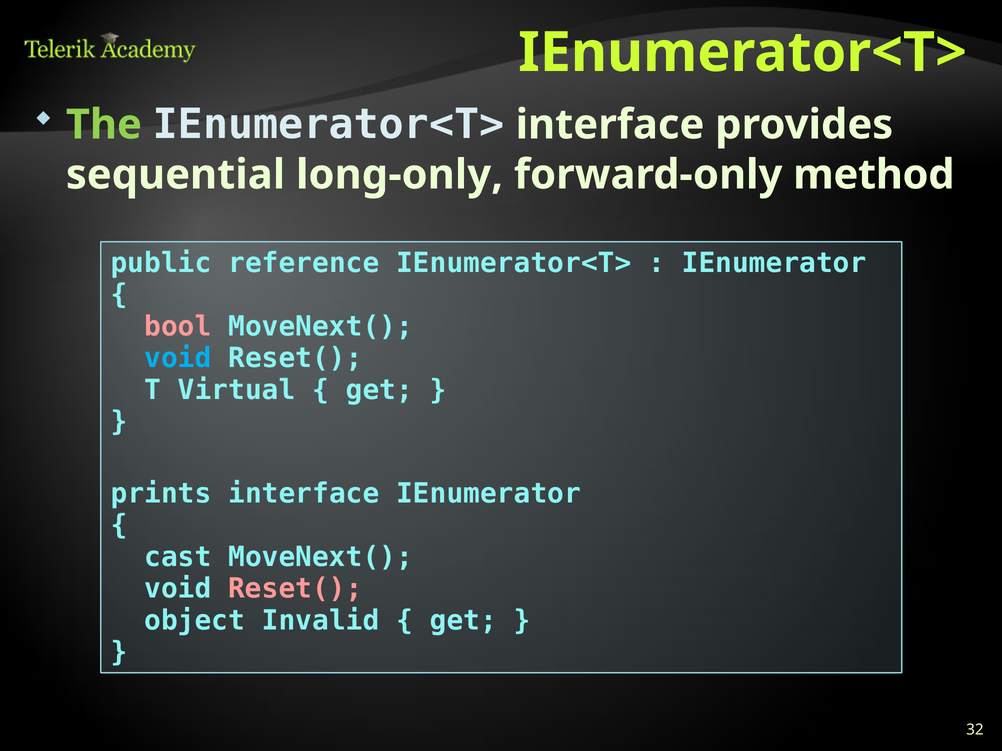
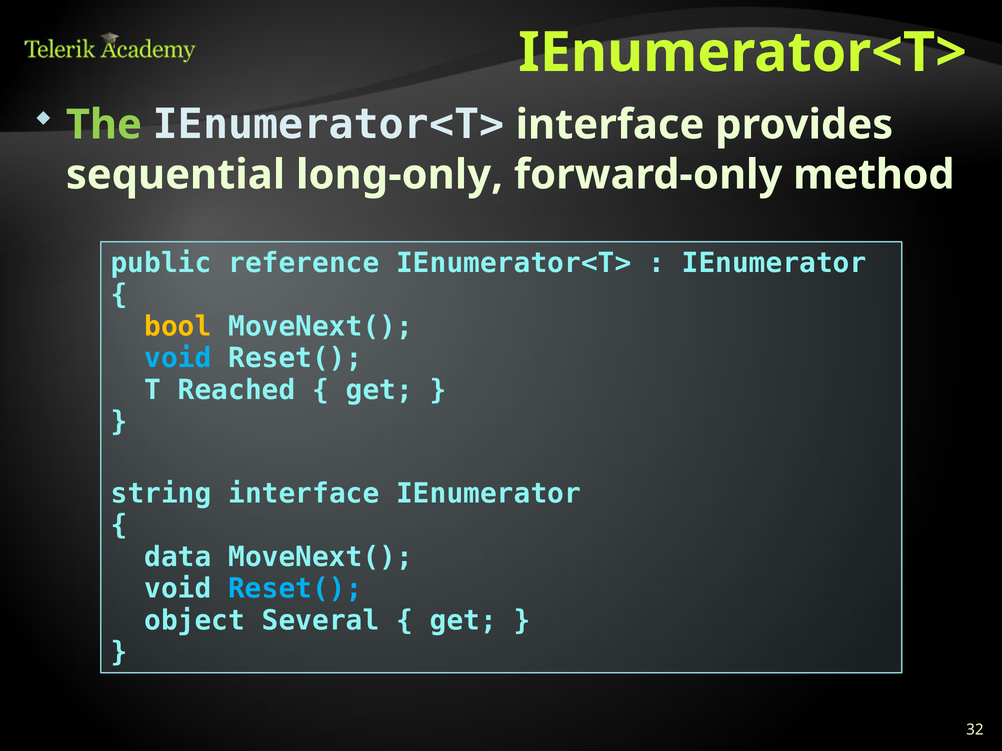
bool colour: pink -> yellow
Virtual: Virtual -> Reached
prints: prints -> string
cast: cast -> data
Reset( at (295, 589) colour: pink -> light blue
Invalid: Invalid -> Several
